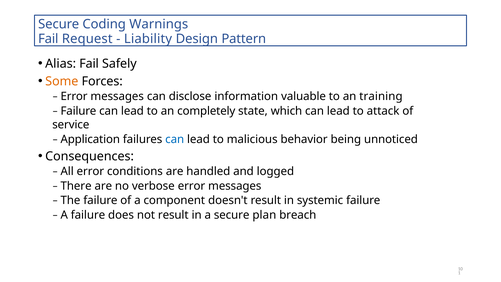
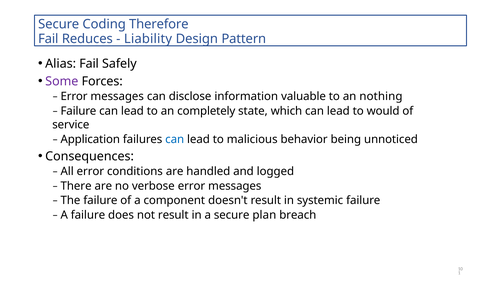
Warnings: Warnings -> Therefore
Request: Request -> Reduces
Some colour: orange -> purple
training: training -> nothing
attack: attack -> would
